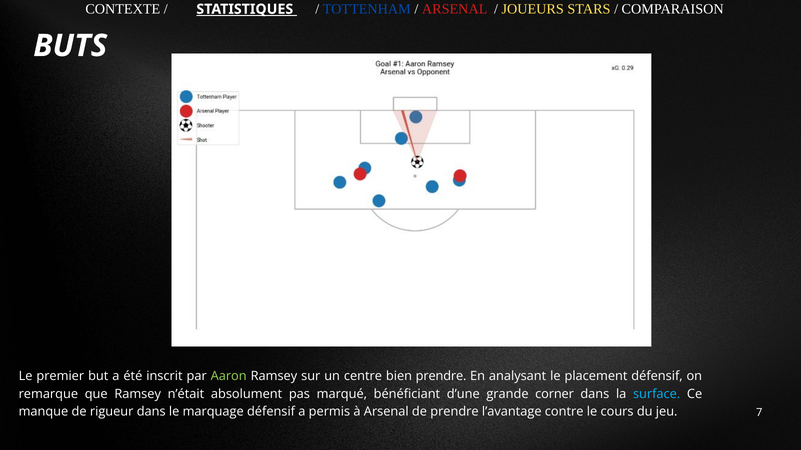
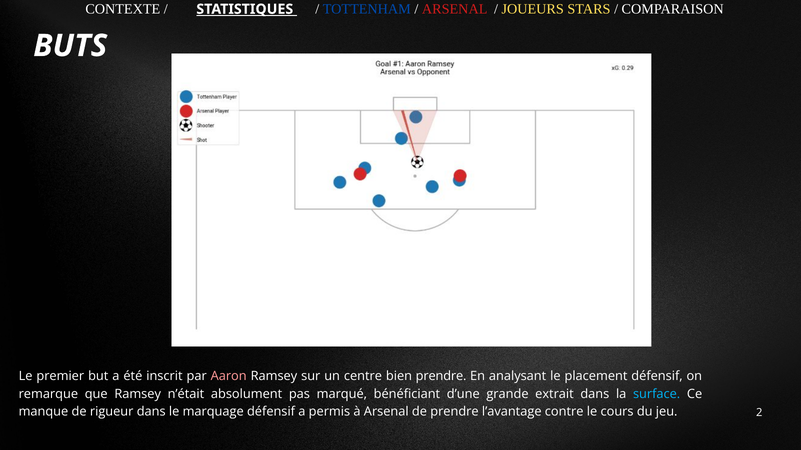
Aaron colour: light green -> pink
corner: corner -> extrait
7: 7 -> 2
